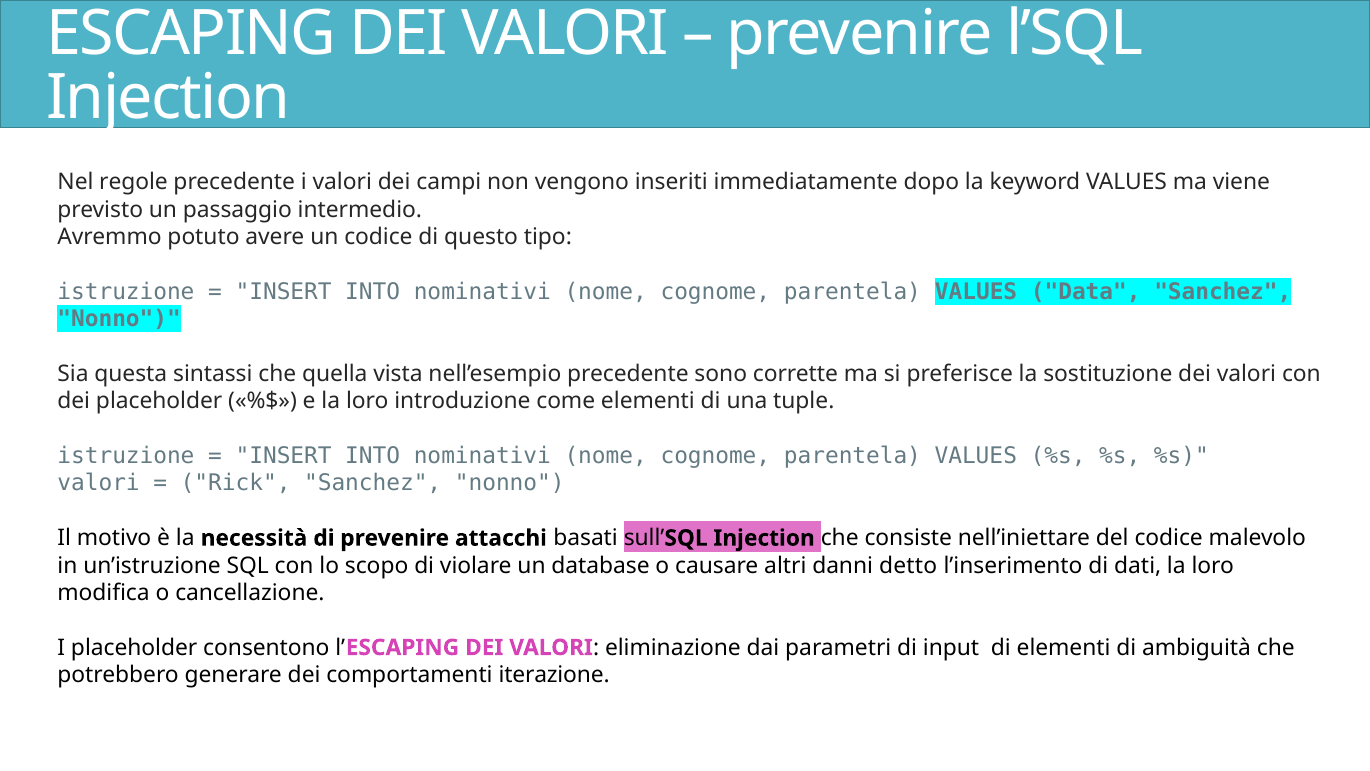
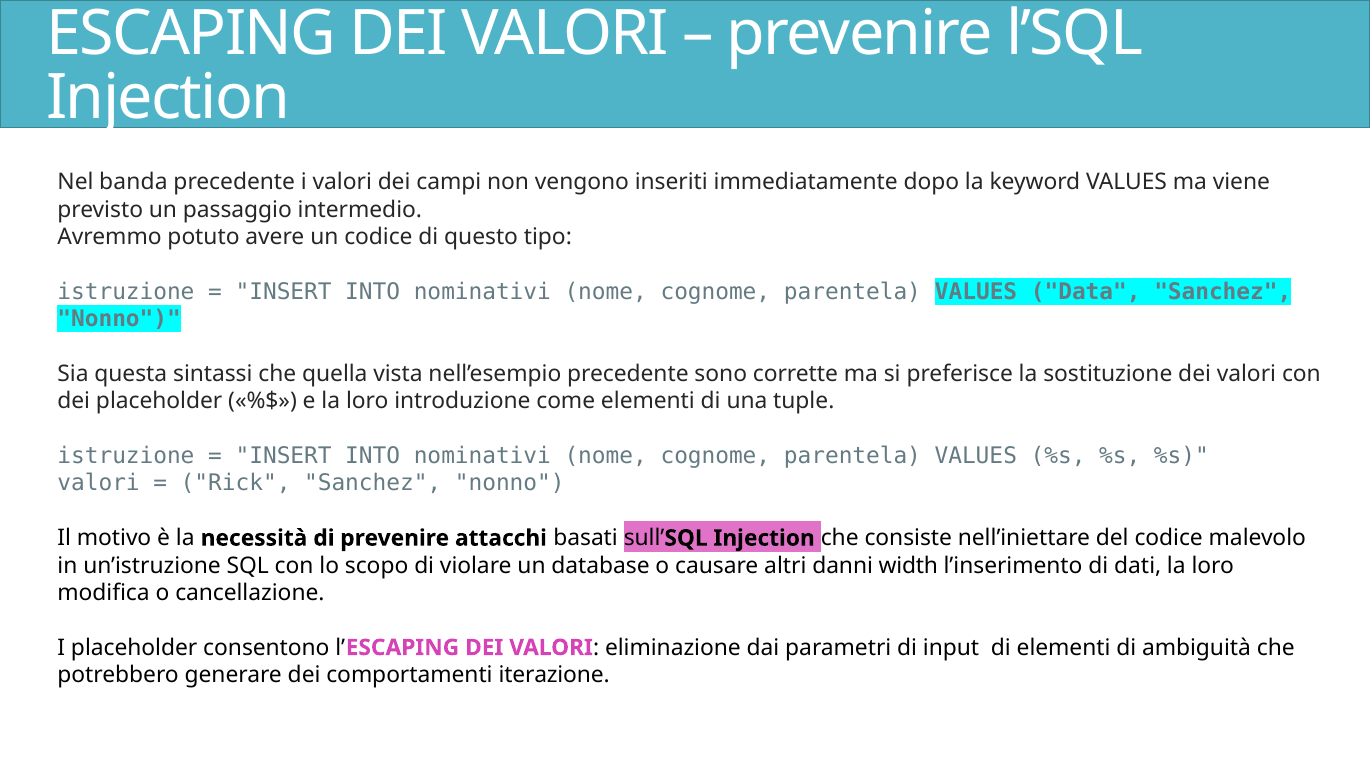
regole: regole -> banda
detto: detto -> width
